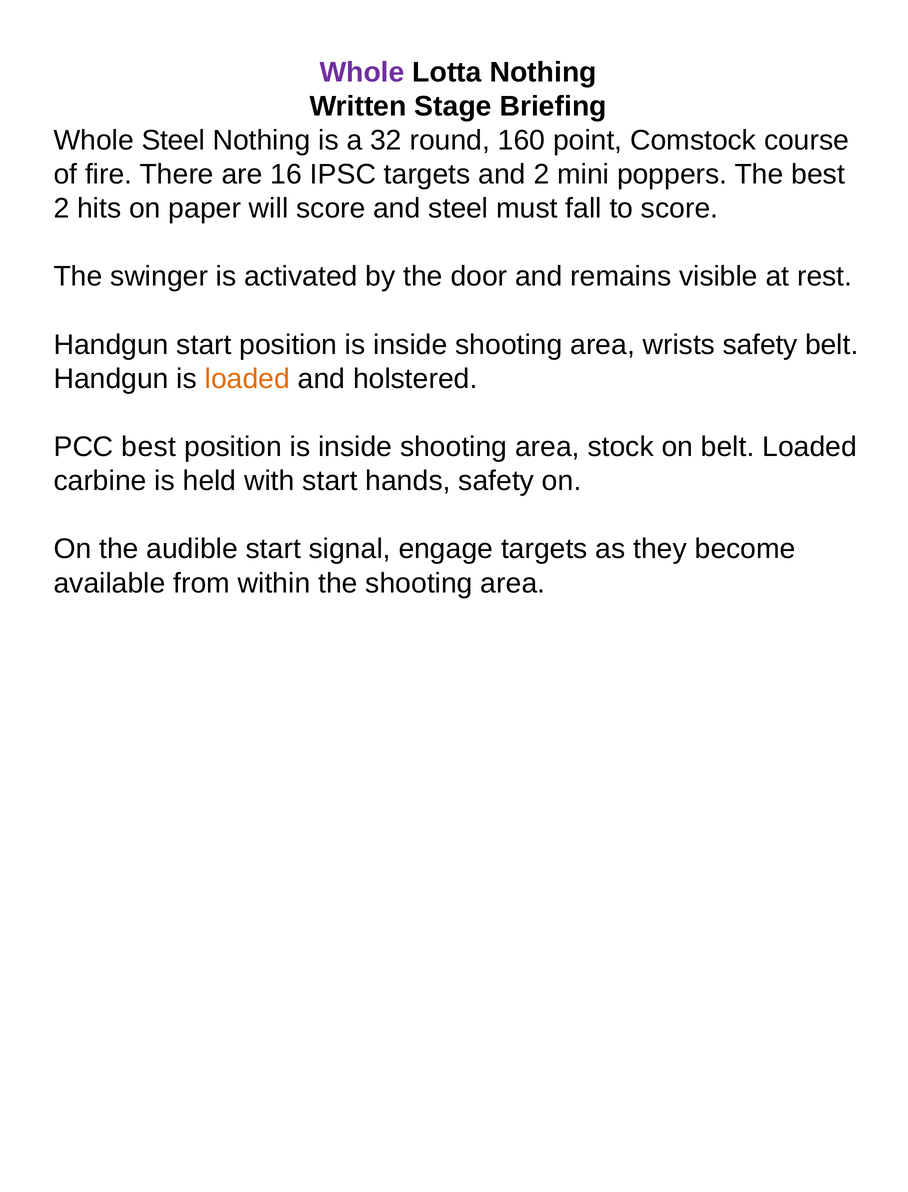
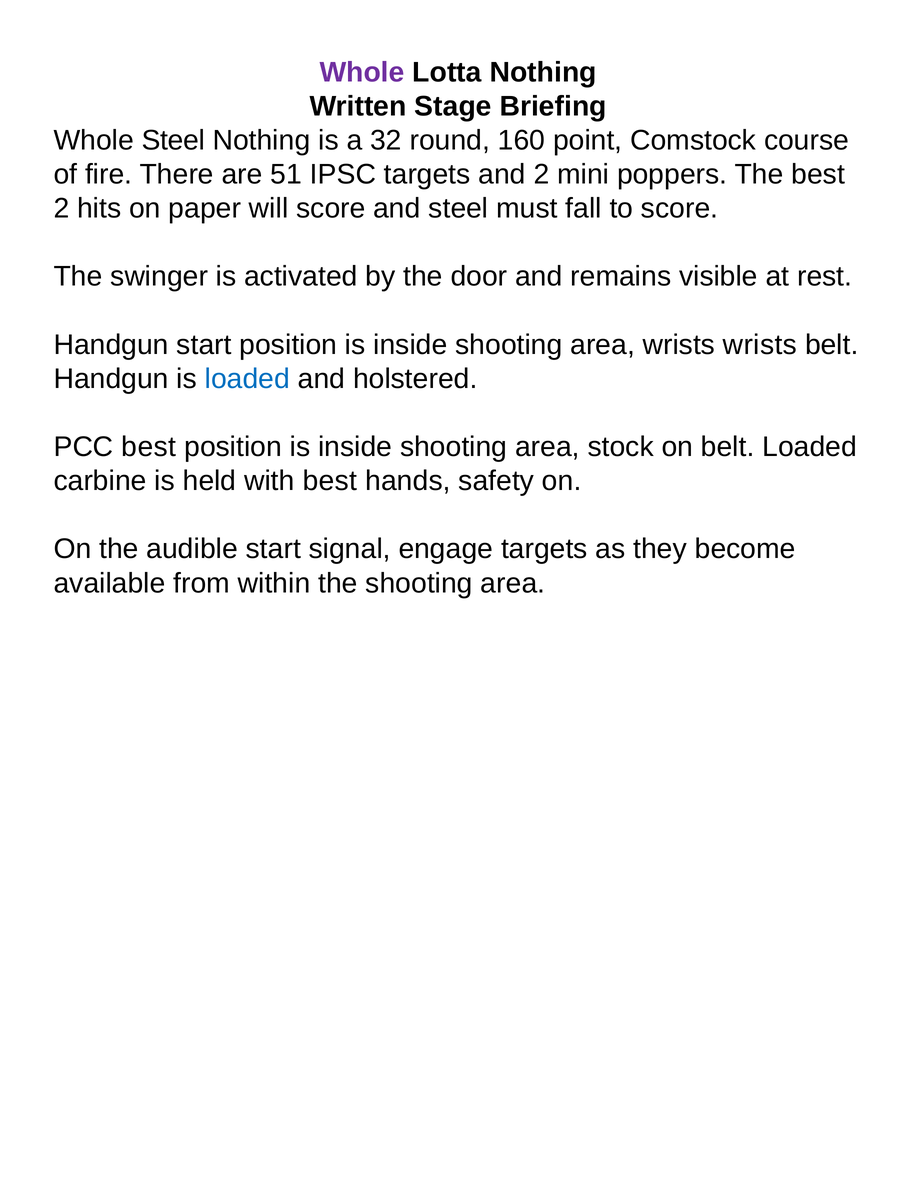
16: 16 -> 51
wrists safety: safety -> wrists
loaded at (247, 379) colour: orange -> blue
with start: start -> best
